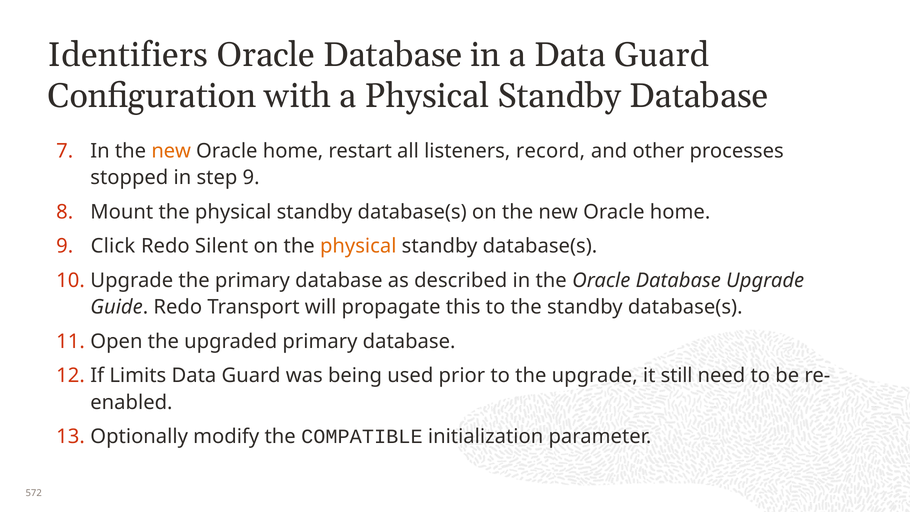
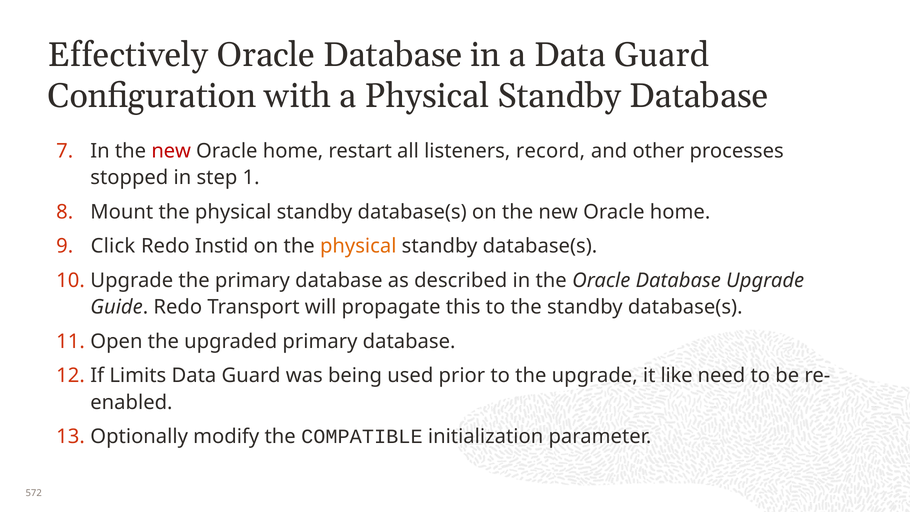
Identifiers: Identifiers -> Effectively
new at (171, 151) colour: orange -> red
step 9: 9 -> 1
Silent: Silent -> Instid
still: still -> like
